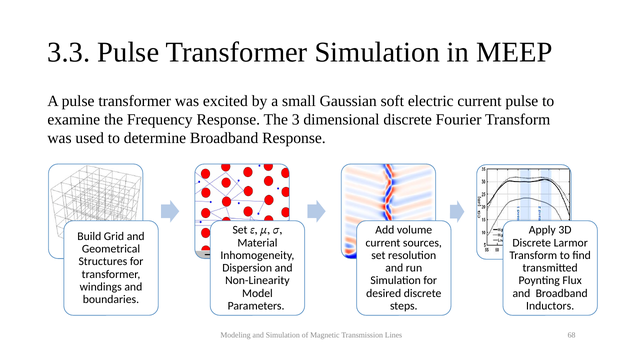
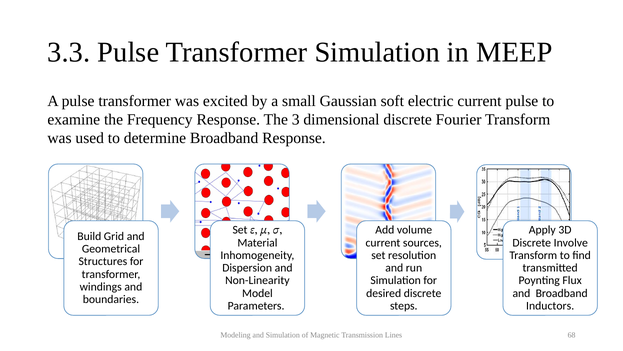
Larmor: Larmor -> Involve
